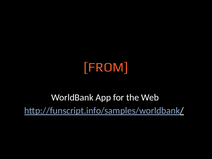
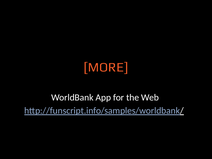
FROM: FROM -> MORE
